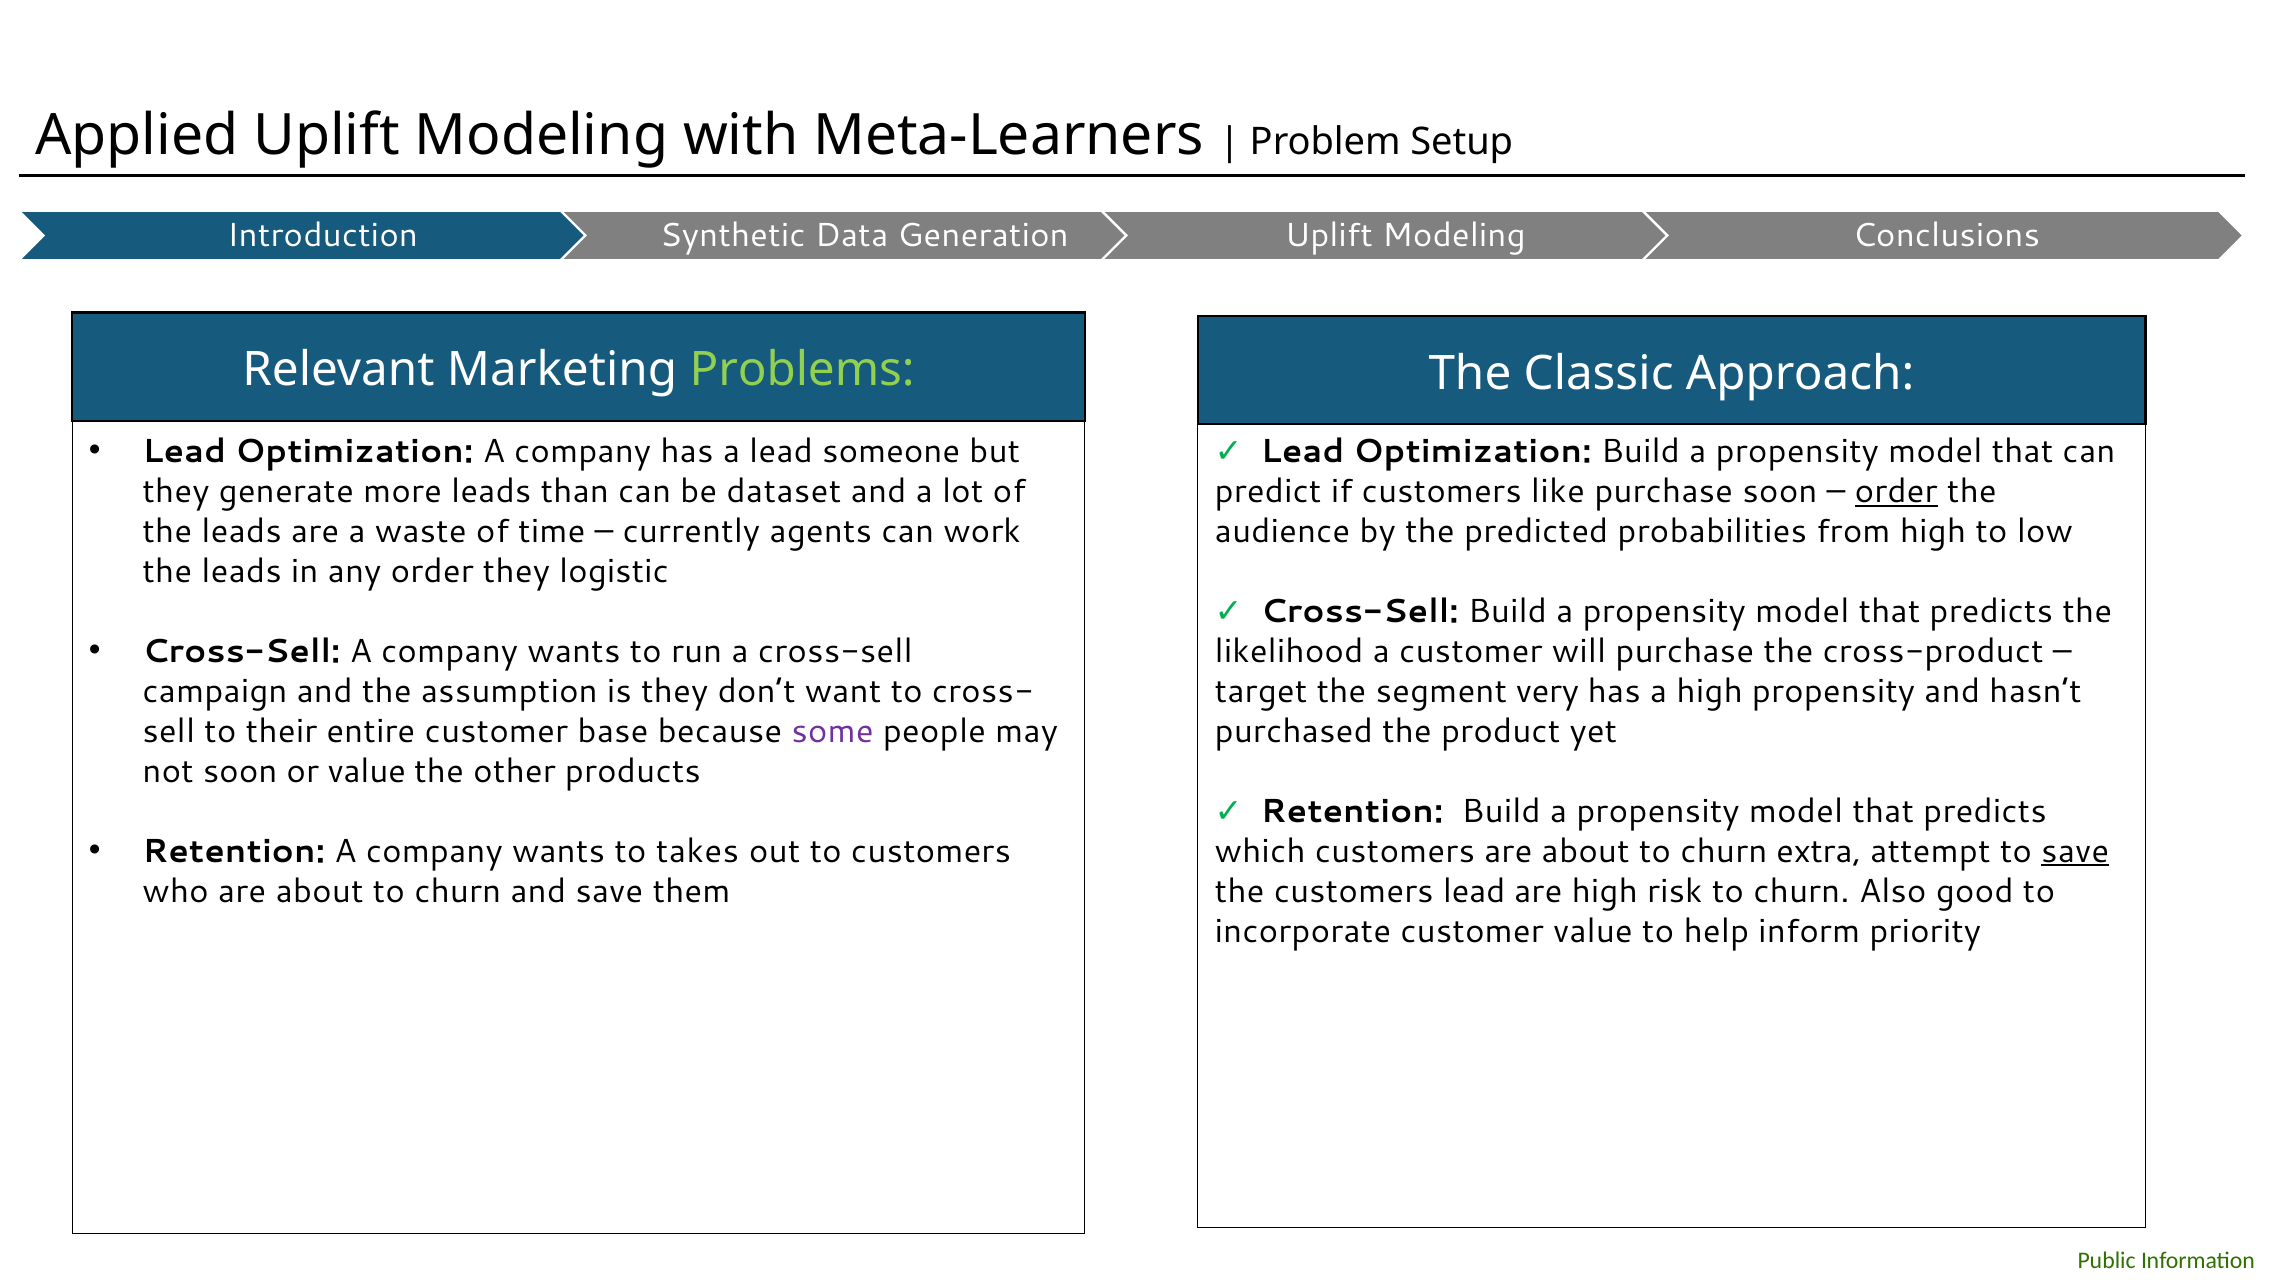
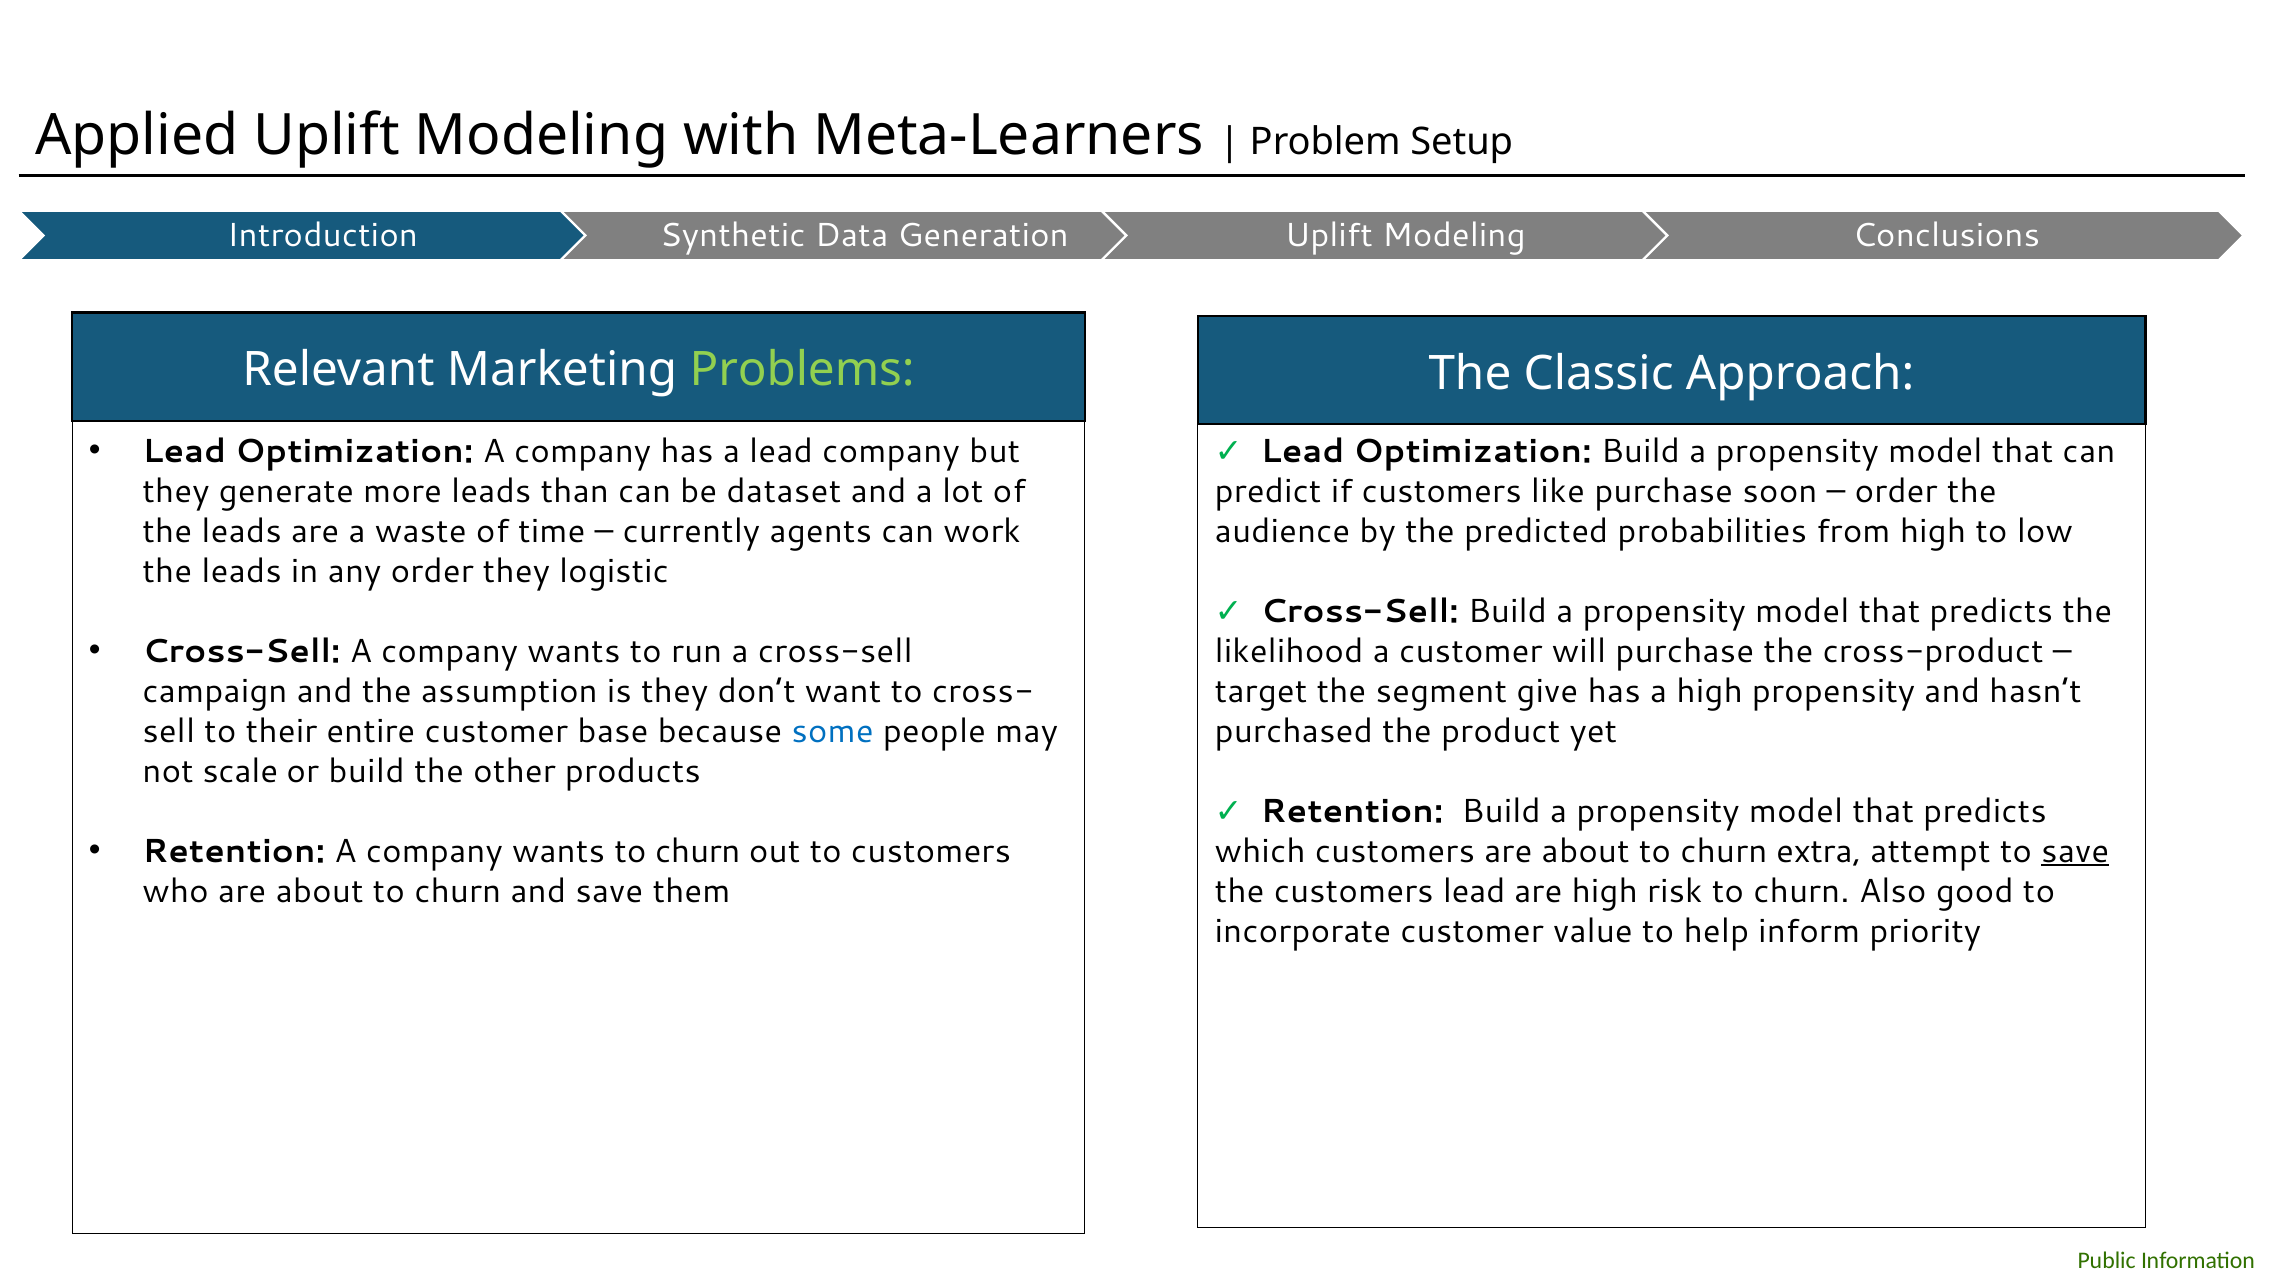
lead someone: someone -> company
order at (1896, 491) underline: present -> none
very: very -> give
some colour: purple -> blue
not soon: soon -> scale
or value: value -> build
wants to takes: takes -> churn
